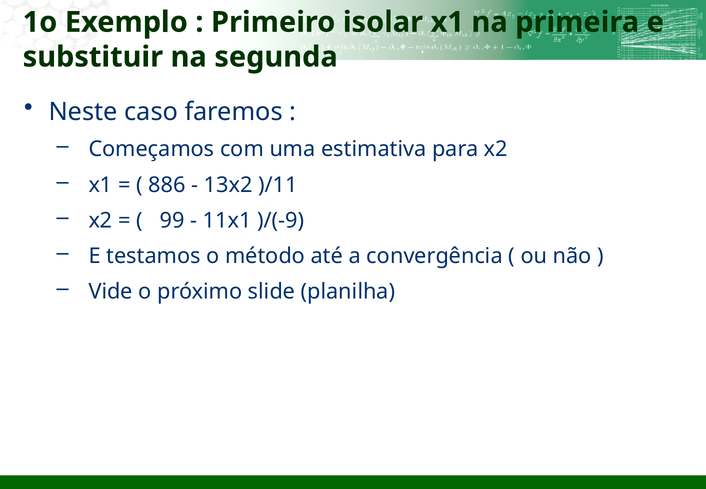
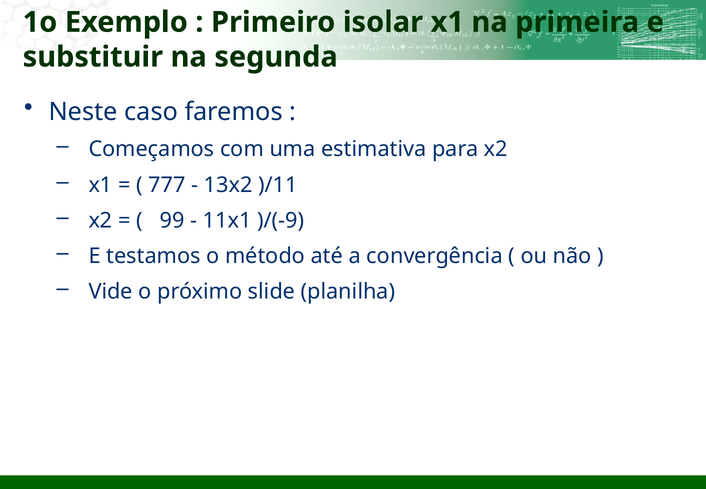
886: 886 -> 777
